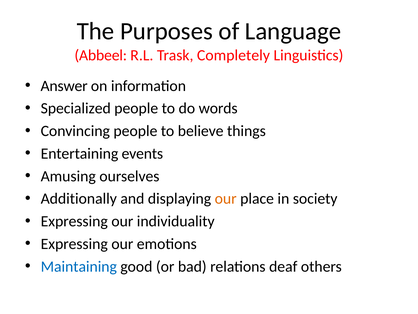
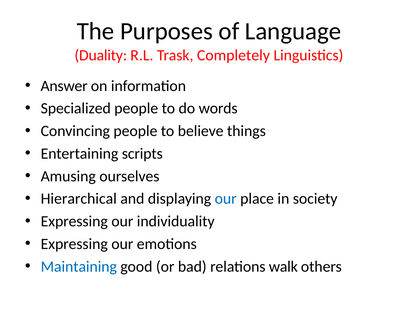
Abbeel: Abbeel -> Duality
events: events -> scripts
Additionally: Additionally -> Hierarchical
our at (226, 198) colour: orange -> blue
deaf: deaf -> walk
